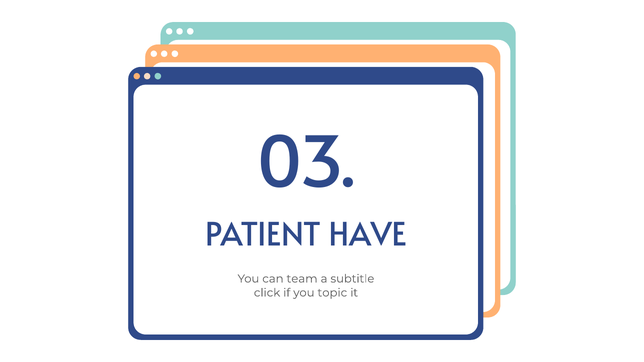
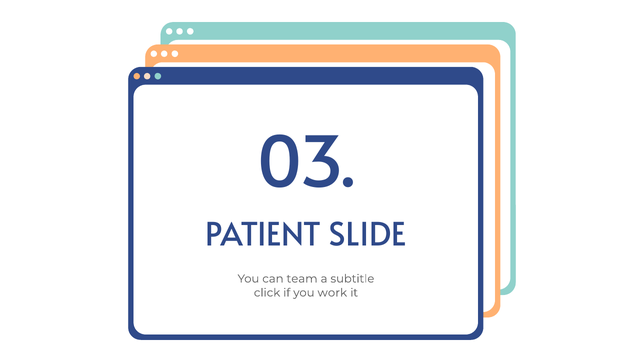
HAVE: HAVE -> SLIDE
topic: topic -> work
